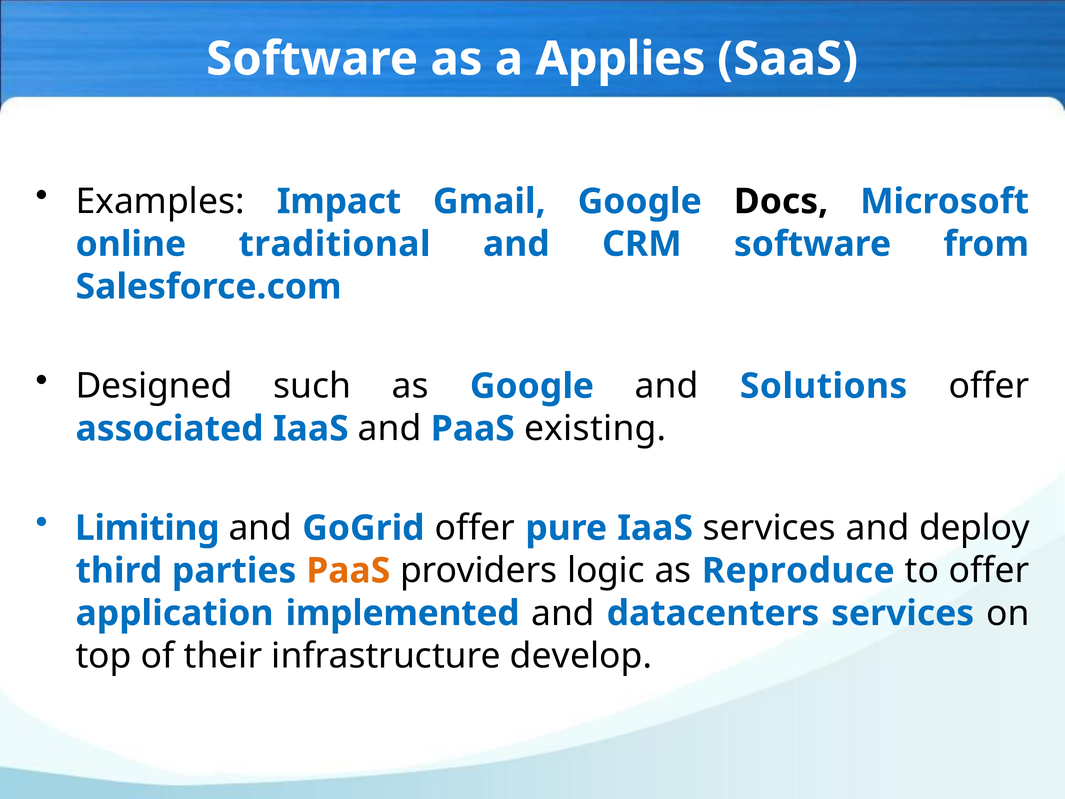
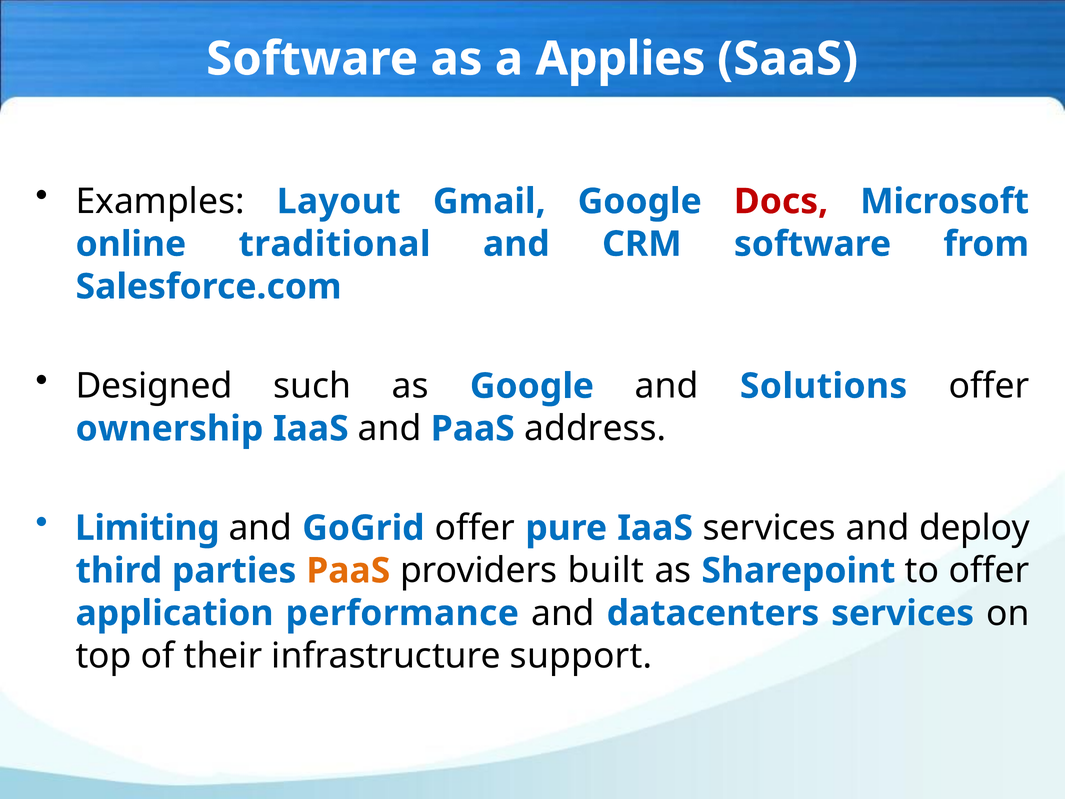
Impact: Impact -> Layout
Docs colour: black -> red
associated: associated -> ownership
existing: existing -> address
logic: logic -> built
Reproduce: Reproduce -> Sharepoint
implemented: implemented -> performance
develop: develop -> support
